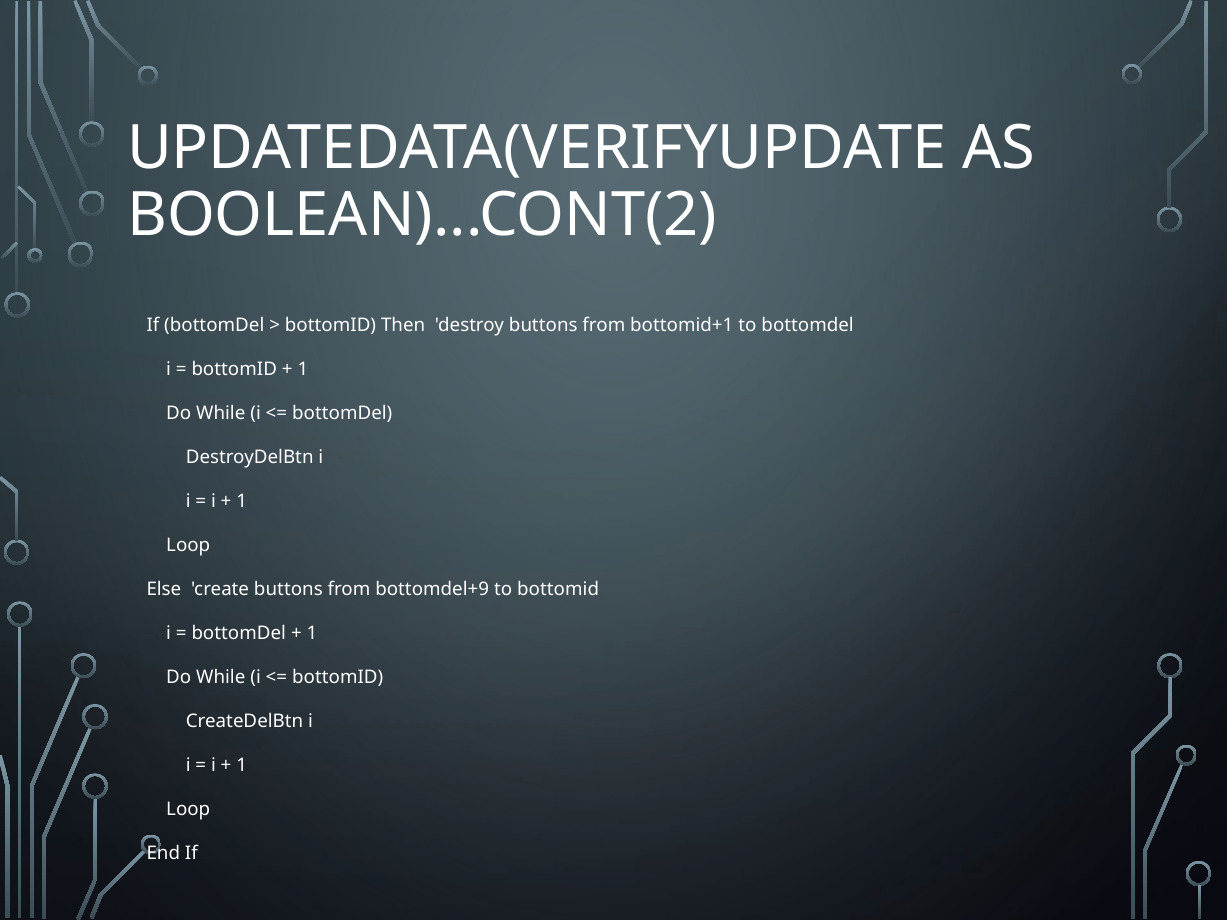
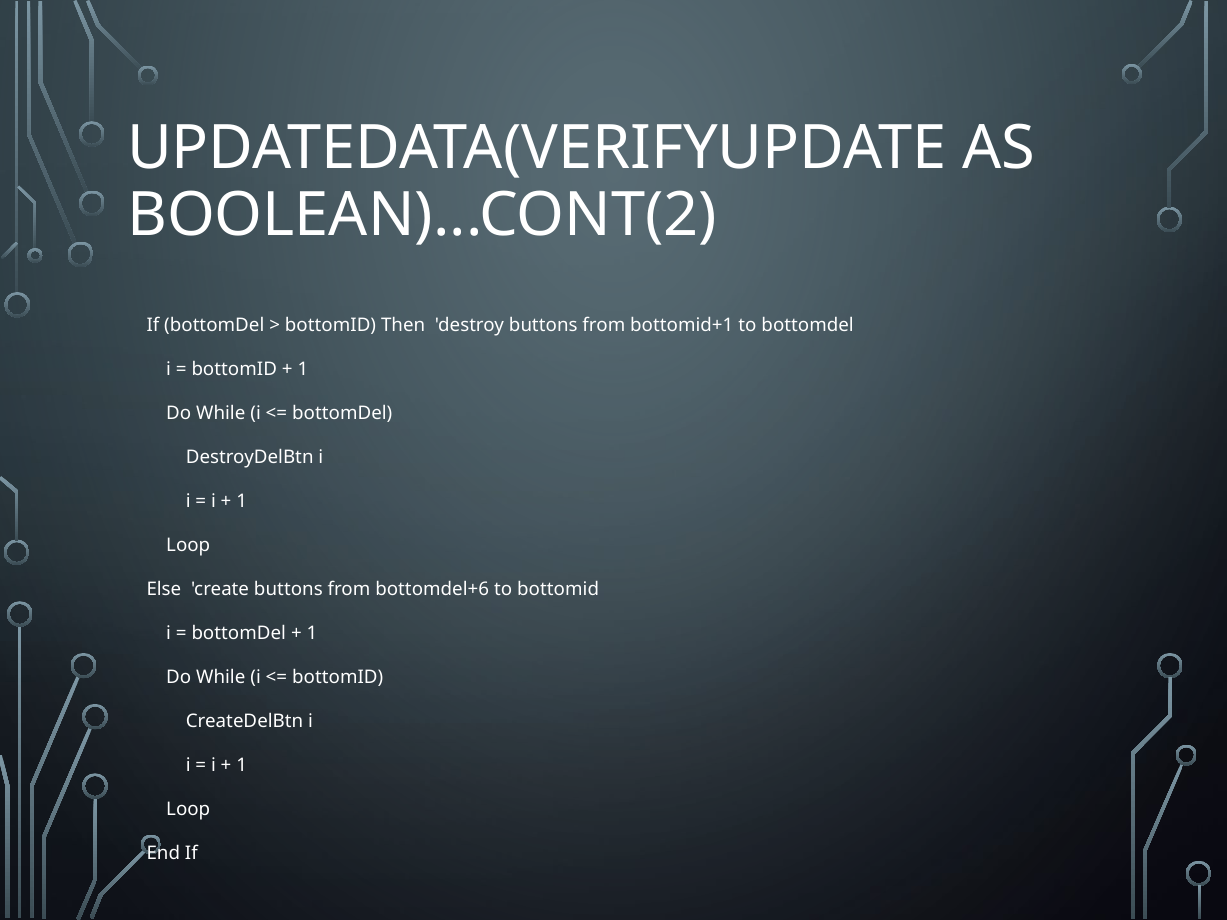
bottomdel+9: bottomdel+9 -> bottomdel+6
